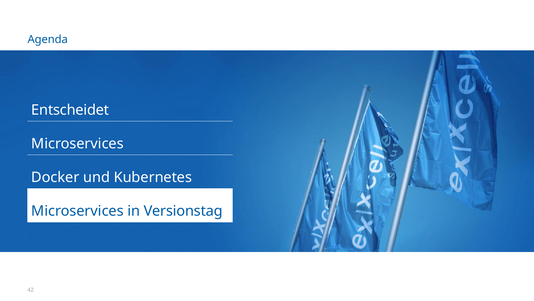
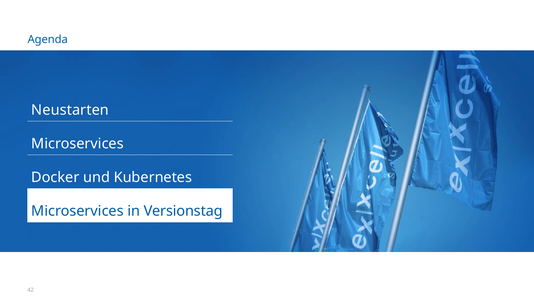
Entscheidet: Entscheidet -> Neustarten
